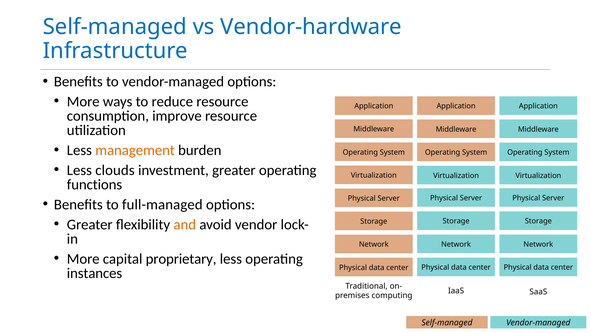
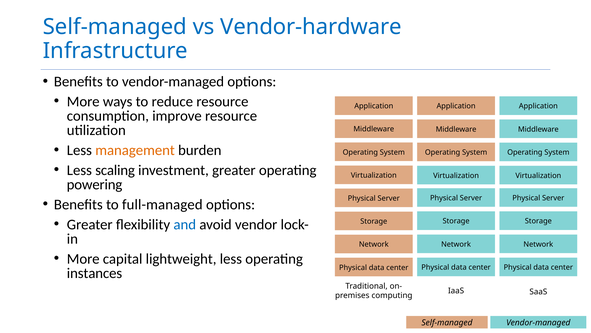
clouds: clouds -> scaling
functions: functions -> powering
and colour: orange -> blue
proprietary: proprietary -> lightweight
